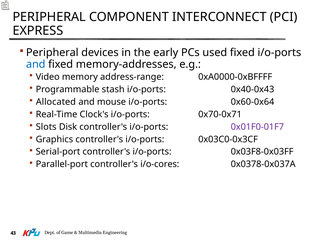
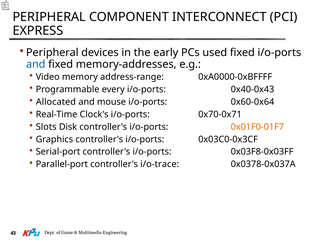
stash: stash -> every
0x01F0-01F7 colour: purple -> orange
i/o-cores: i/o-cores -> i/o-trace
